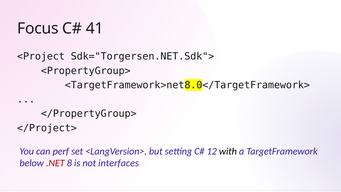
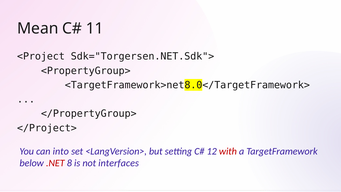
Focus: Focus -> Mean
41: 41 -> 11
perf: perf -> into
with colour: black -> red
